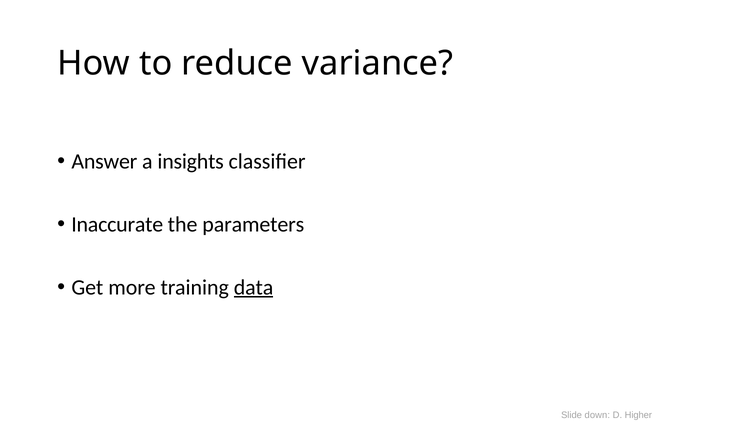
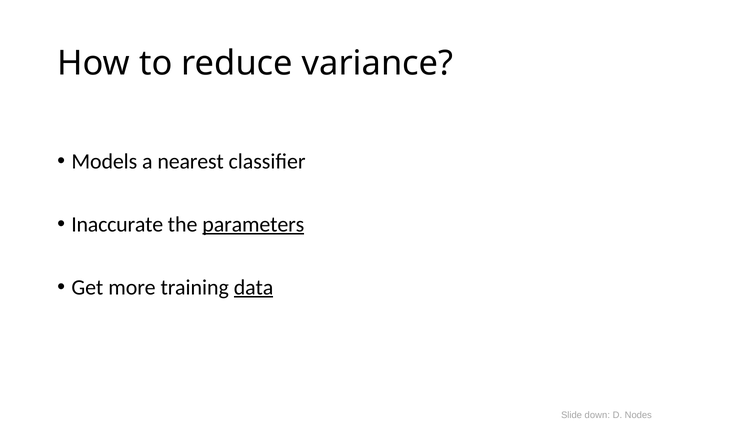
Answer: Answer -> Models
insights: insights -> nearest
parameters underline: none -> present
Higher: Higher -> Nodes
